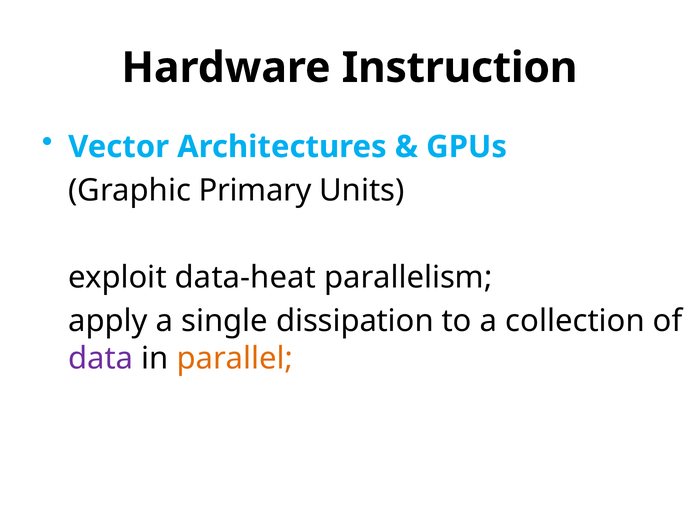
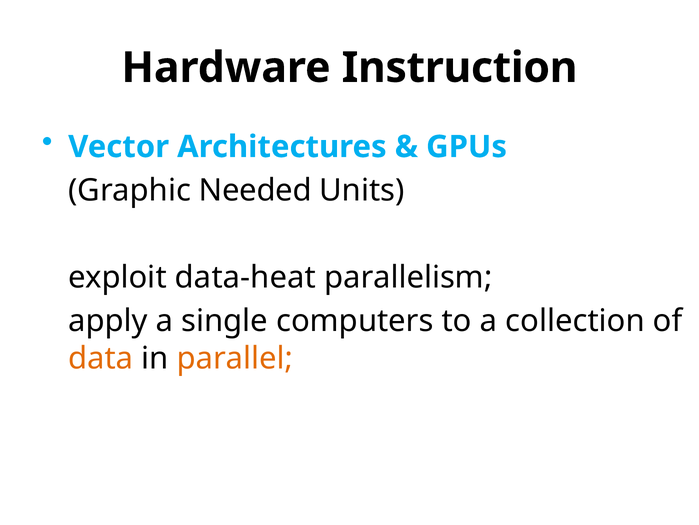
Primary: Primary -> Needed
dissipation: dissipation -> computers
data colour: purple -> orange
